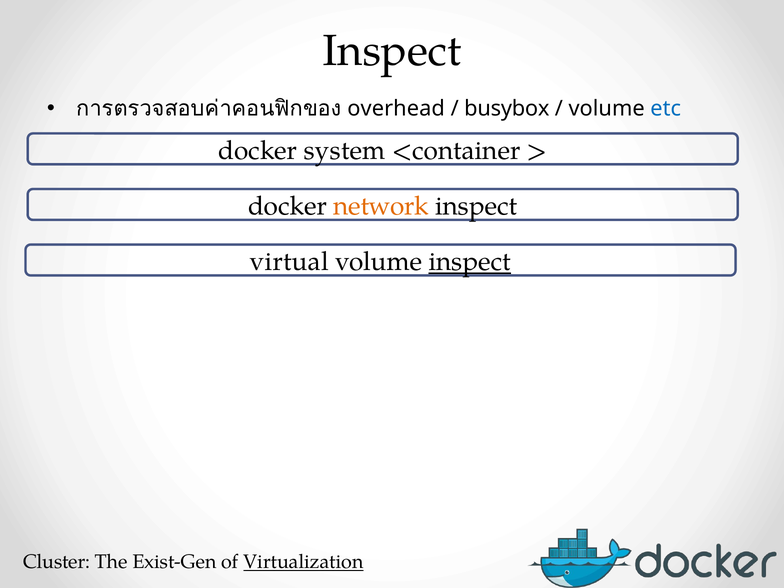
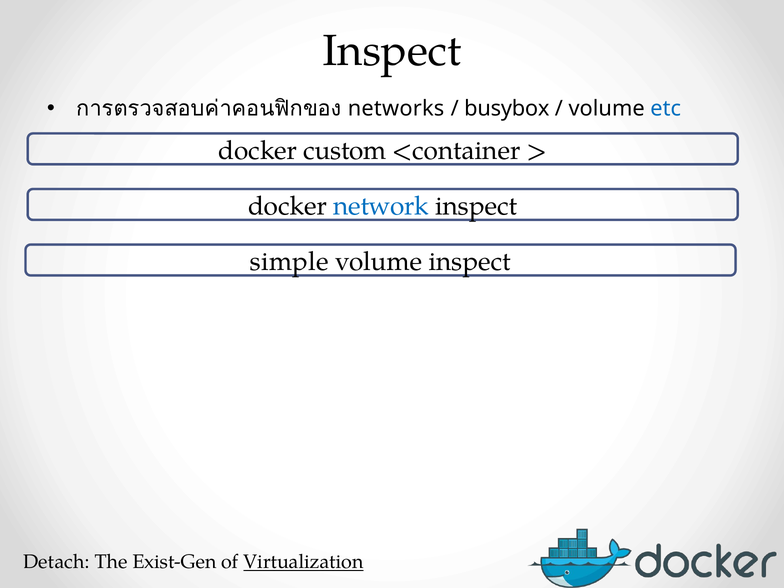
overhead: overhead -> networks
system: system -> custom
network colour: orange -> blue
virtual: virtual -> simple
inspect at (470, 262) underline: present -> none
Cluster: Cluster -> Detach
